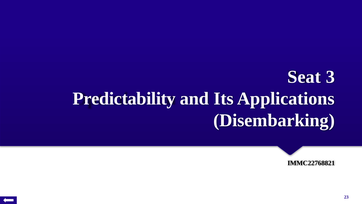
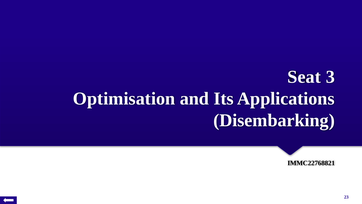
Predictability: Predictability -> Optimisation
